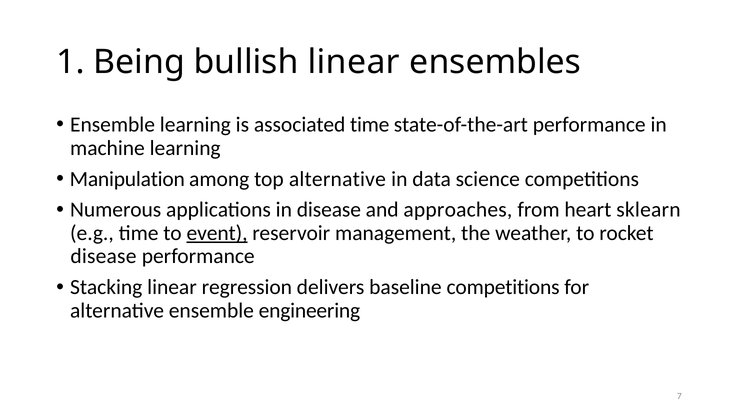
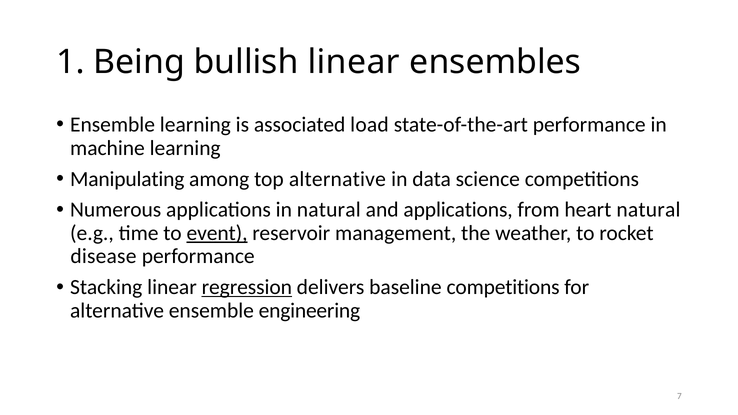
associated time: time -> load
Manipulation: Manipulation -> Manipulating
in disease: disease -> natural
and approaches: approaches -> applications
heart sklearn: sklearn -> natural
regression underline: none -> present
